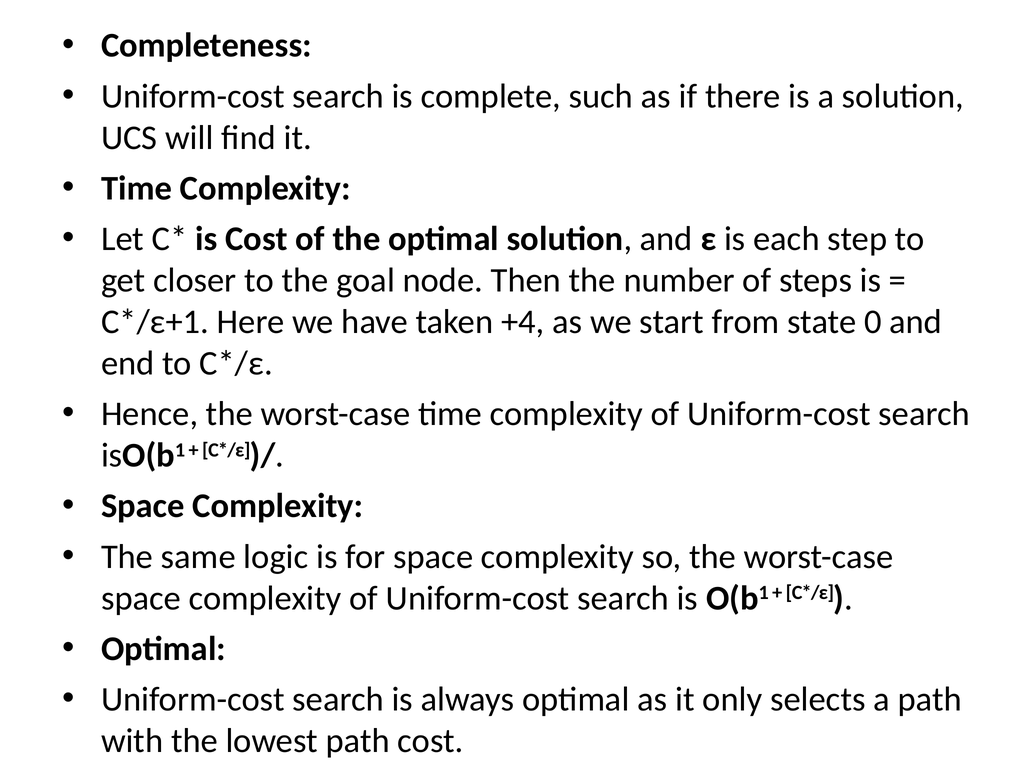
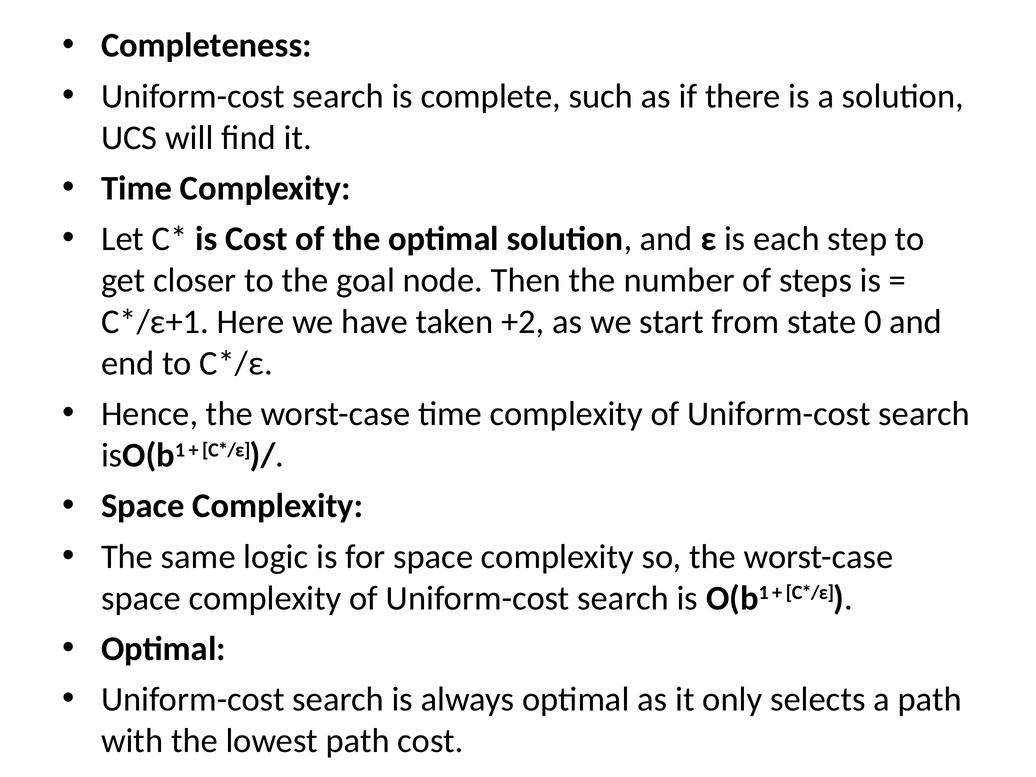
+4: +4 -> +2
